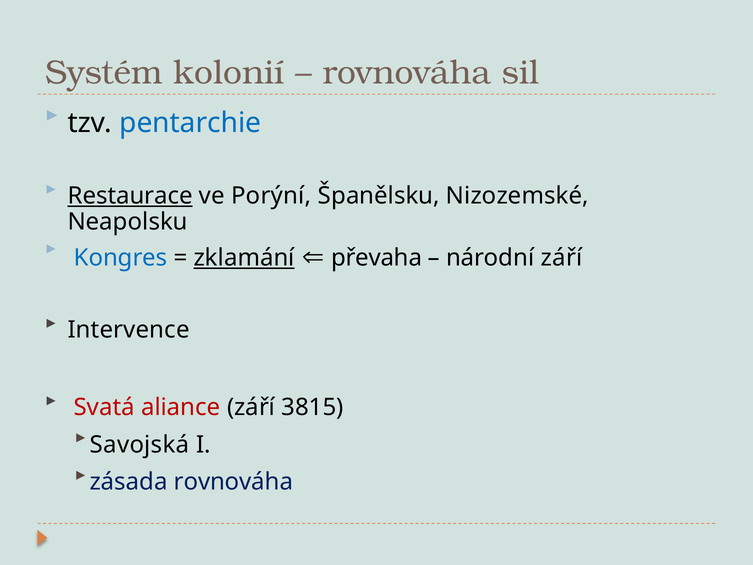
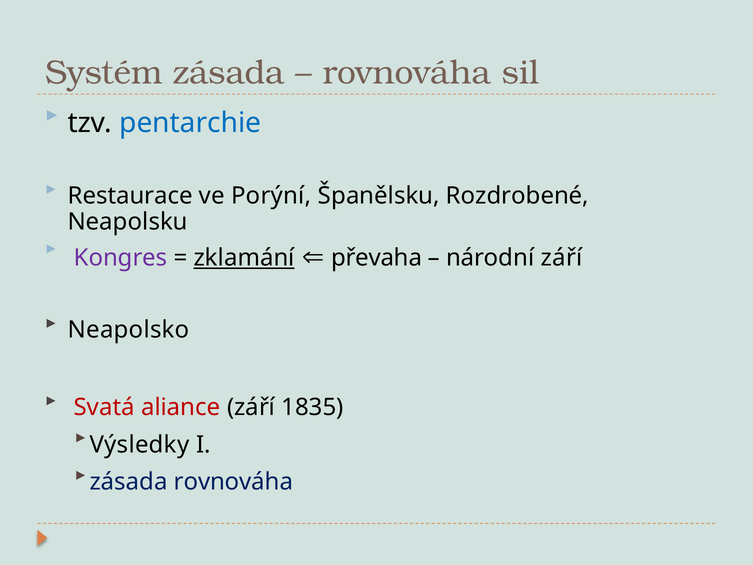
Systém kolonií: kolonií -> zásada
Restaurace underline: present -> none
Nizozemské: Nizozemské -> Rozdrobené
Kongres colour: blue -> purple
Intervence: Intervence -> Neapolsko
3815: 3815 -> 1835
Savojská: Savojská -> Výsledky
